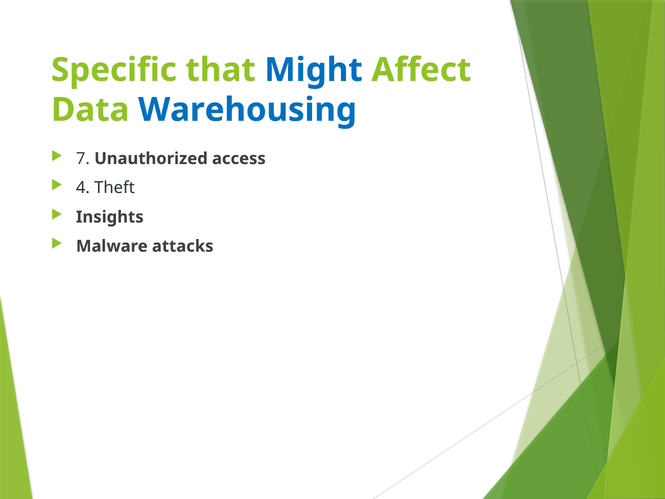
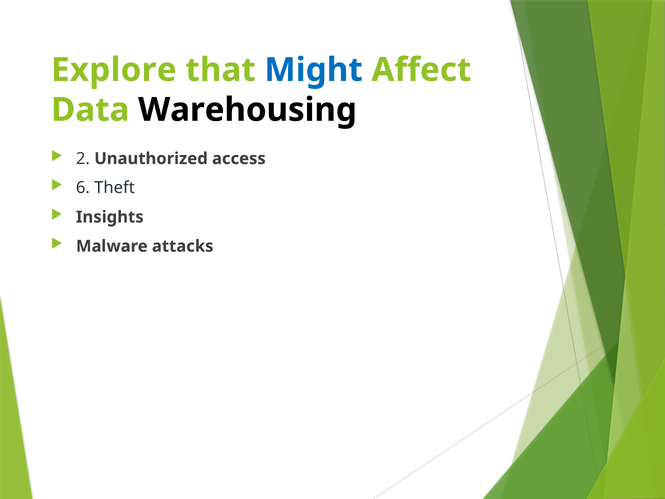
Specific: Specific -> Explore
Warehousing colour: blue -> black
7: 7 -> 2
4: 4 -> 6
